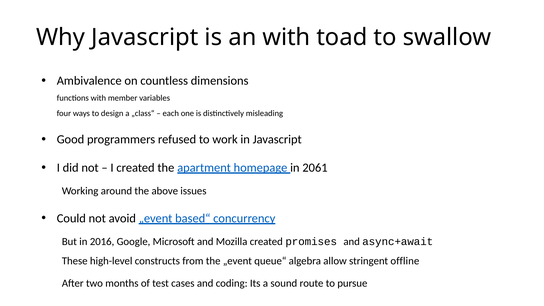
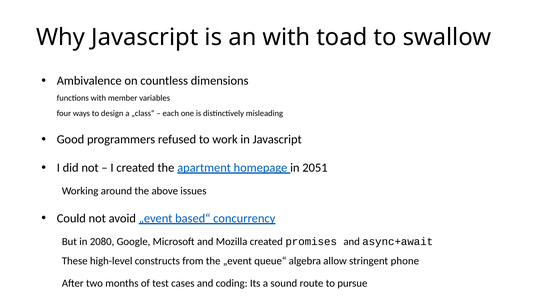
2061: 2061 -> 2051
2016: 2016 -> 2080
offline: offline -> phone
